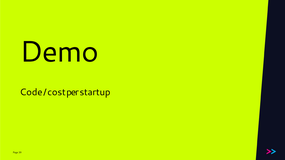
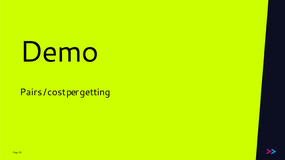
Code: Code -> Pairs
startup: startup -> getting
